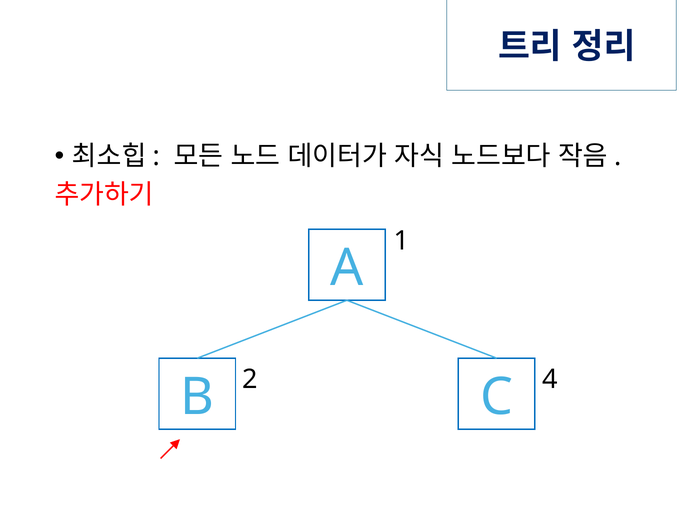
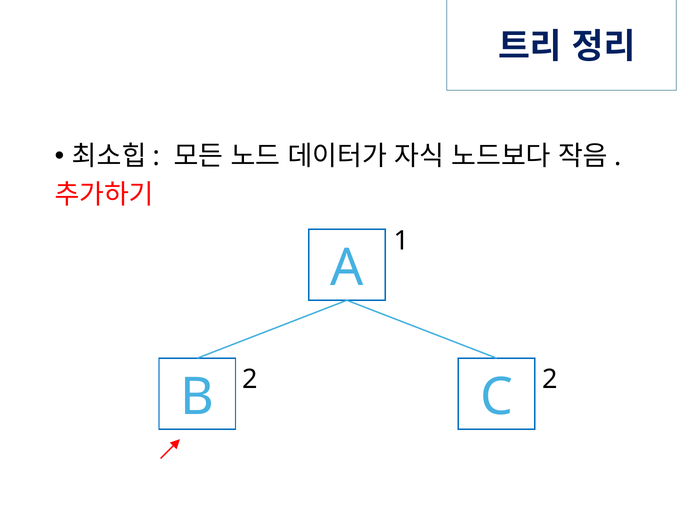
2 4: 4 -> 2
